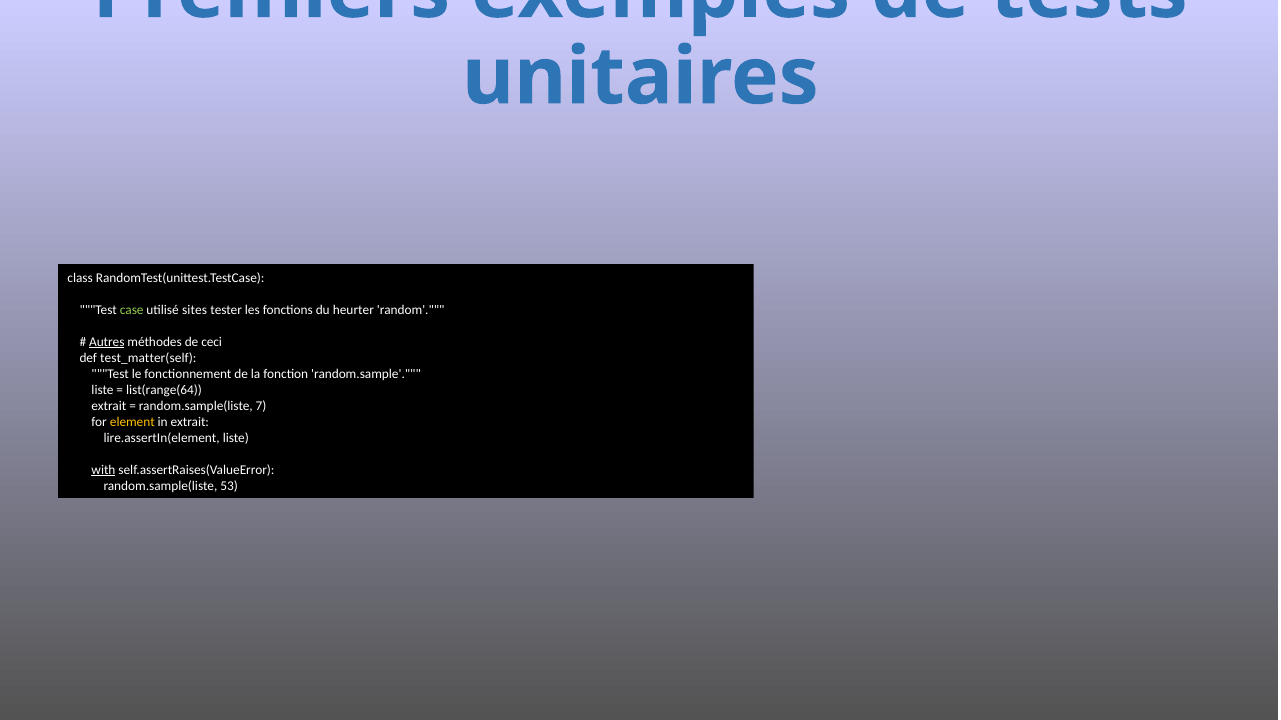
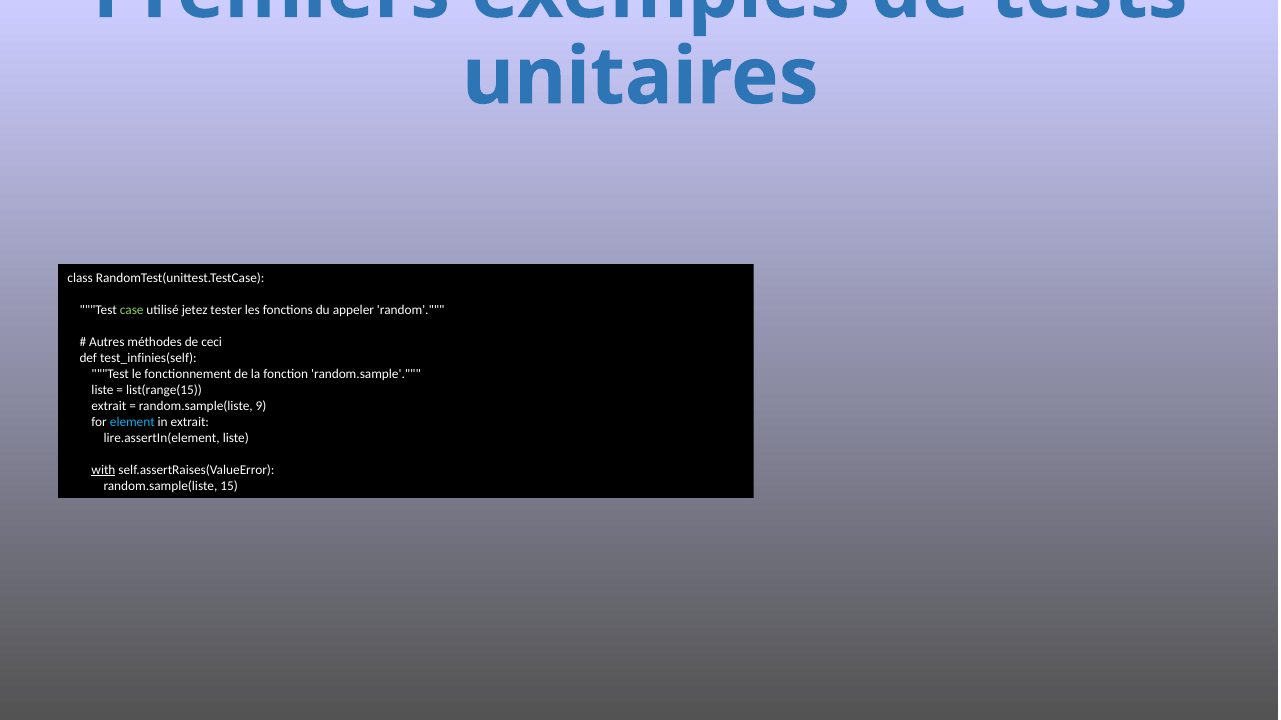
sites: sites -> jetez
heurter: heurter -> appeler
Autres underline: present -> none
test_matter(self: test_matter(self -> test_infinies(self
list(range(64: list(range(64 -> list(range(15
7: 7 -> 9
element colour: yellow -> light blue
53: 53 -> 15
